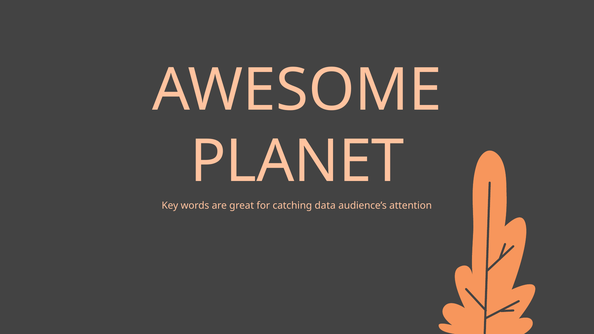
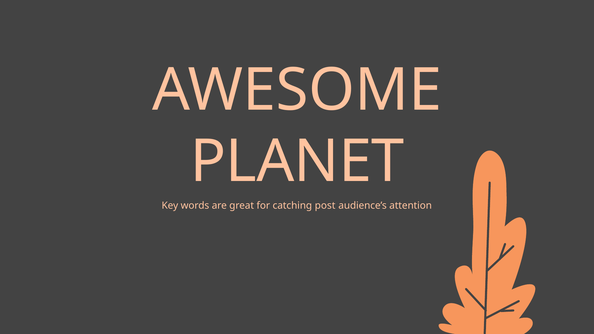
data: data -> post
